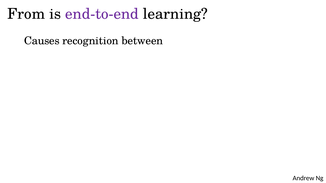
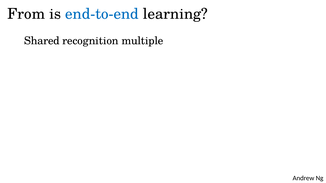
end-to-end colour: purple -> blue
Causes: Causes -> Shared
between: between -> multiple
